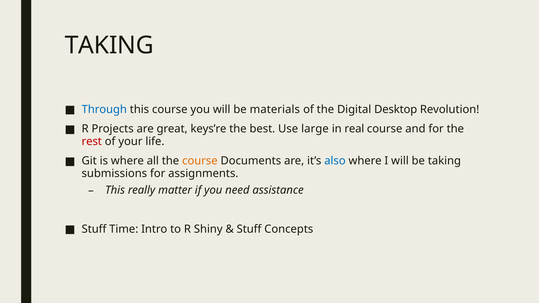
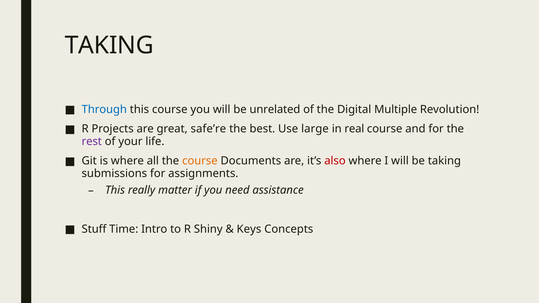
materials: materials -> unrelated
Desktop: Desktop -> Multiple
keys’re: keys’re -> safe’re
rest colour: red -> purple
also colour: blue -> red
Stuff at (249, 229): Stuff -> Keys
